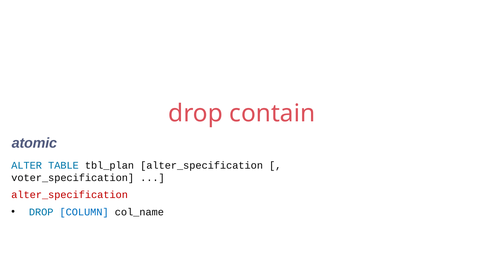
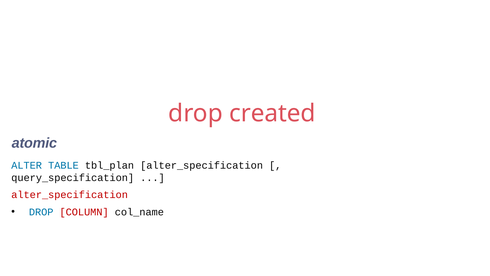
contain: contain -> created
voter_specification: voter_specification -> query_specification
COLUMN colour: blue -> red
